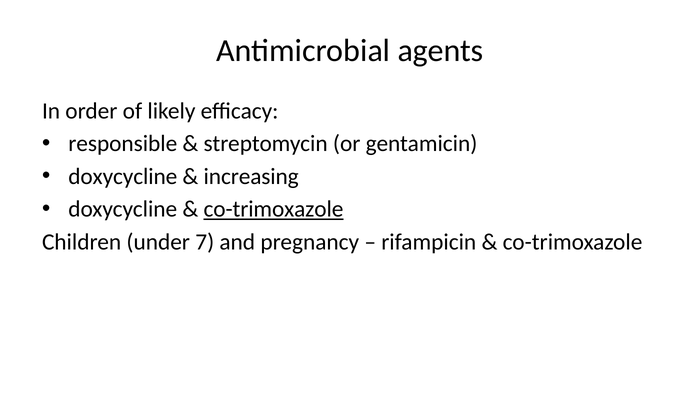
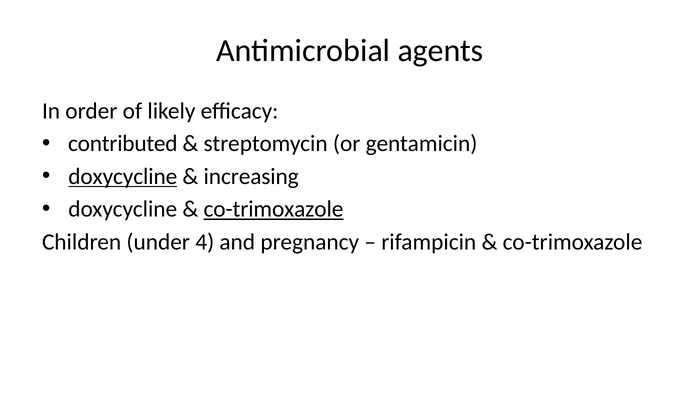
responsible: responsible -> contributed
doxycycline at (123, 176) underline: none -> present
7: 7 -> 4
